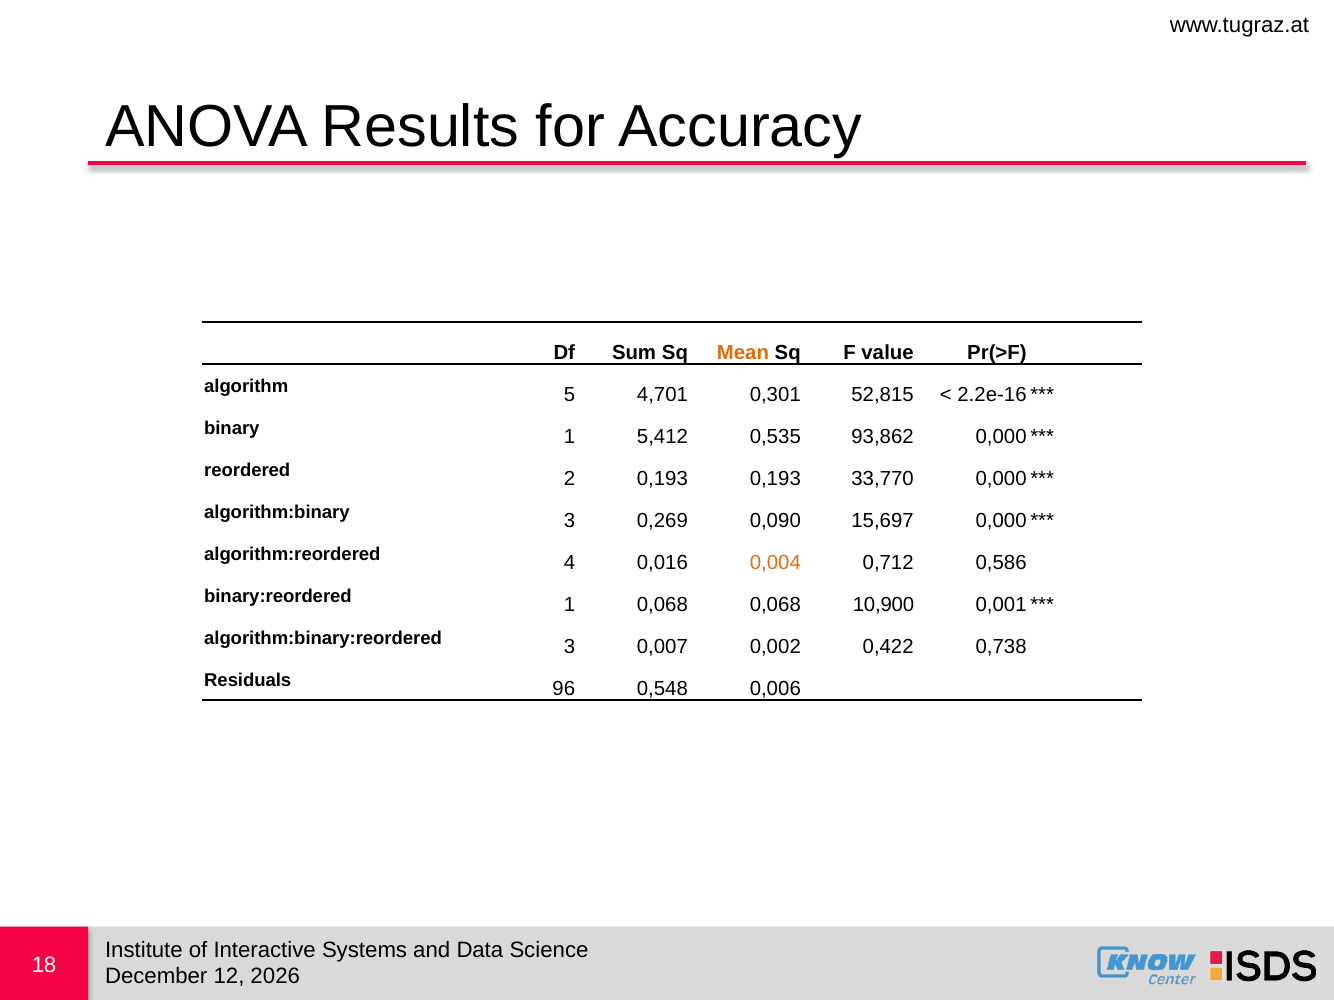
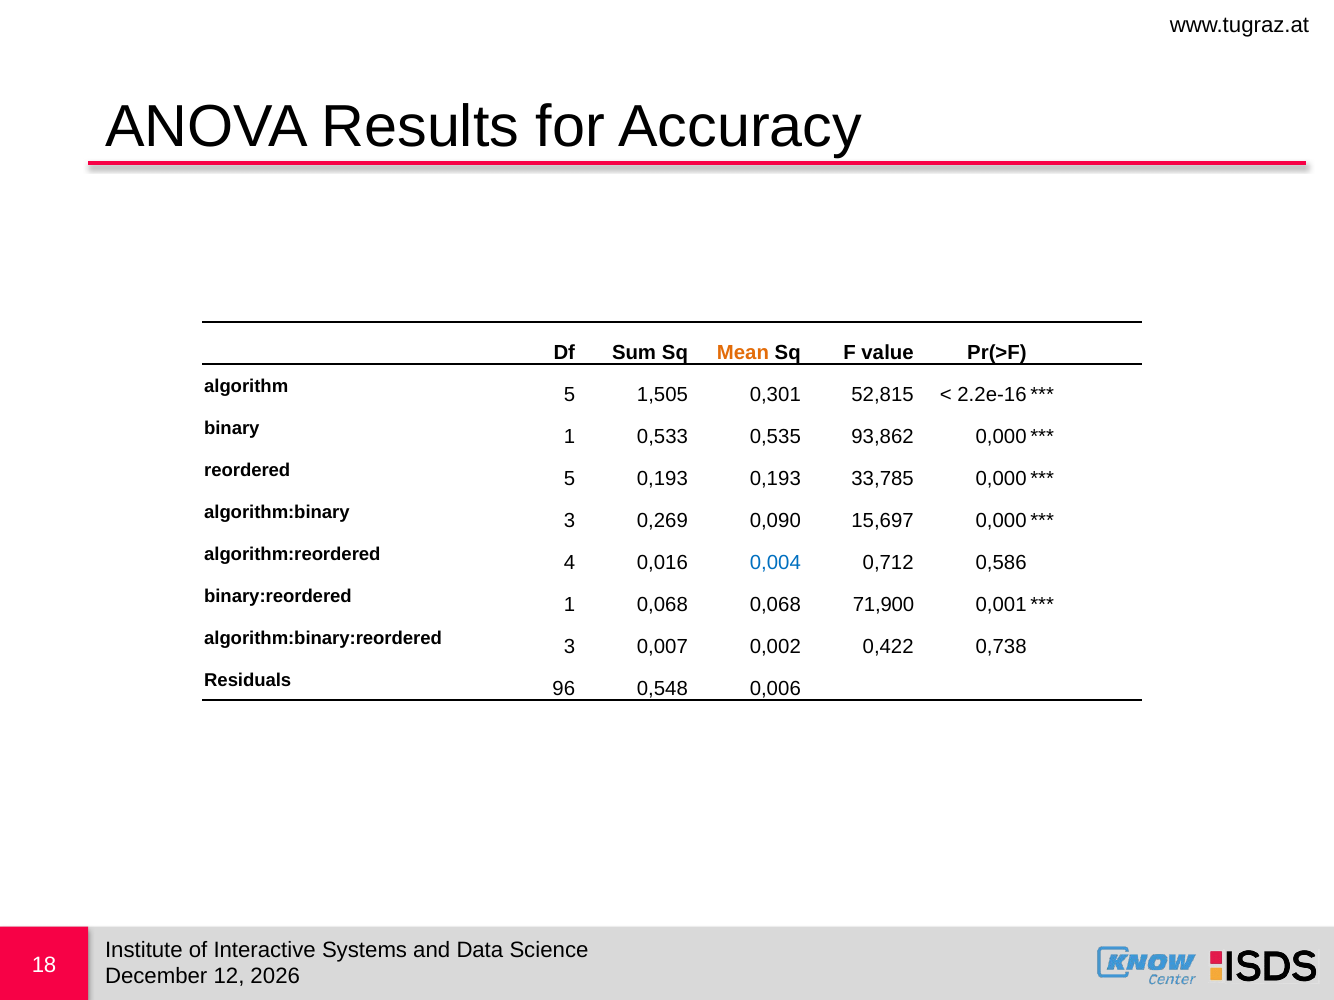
4,701: 4,701 -> 1,505
5,412: 5,412 -> 0,533
reordered 2: 2 -> 5
33,770: 33,770 -> 33,785
0,004 colour: orange -> blue
10,900: 10,900 -> 71,900
